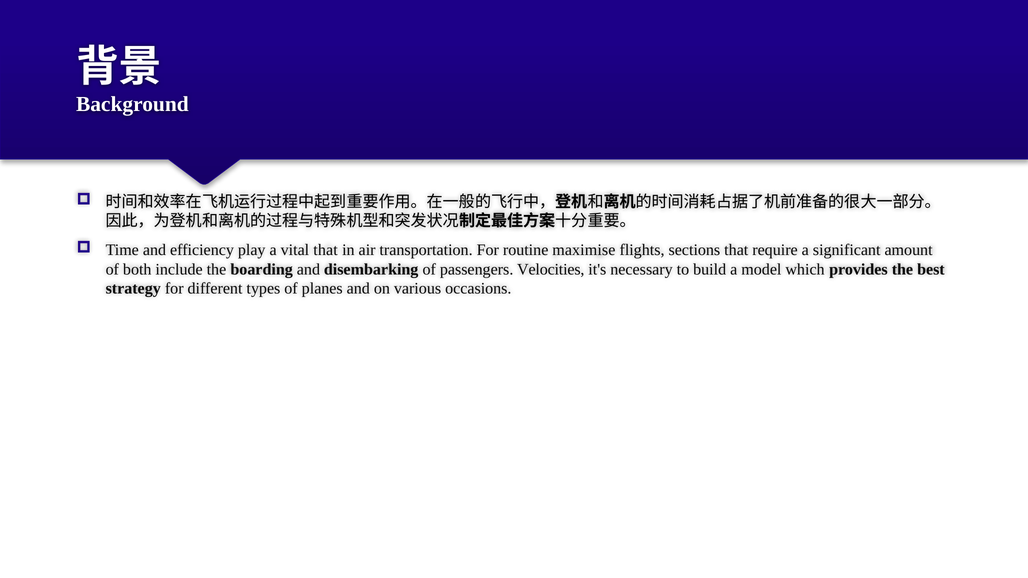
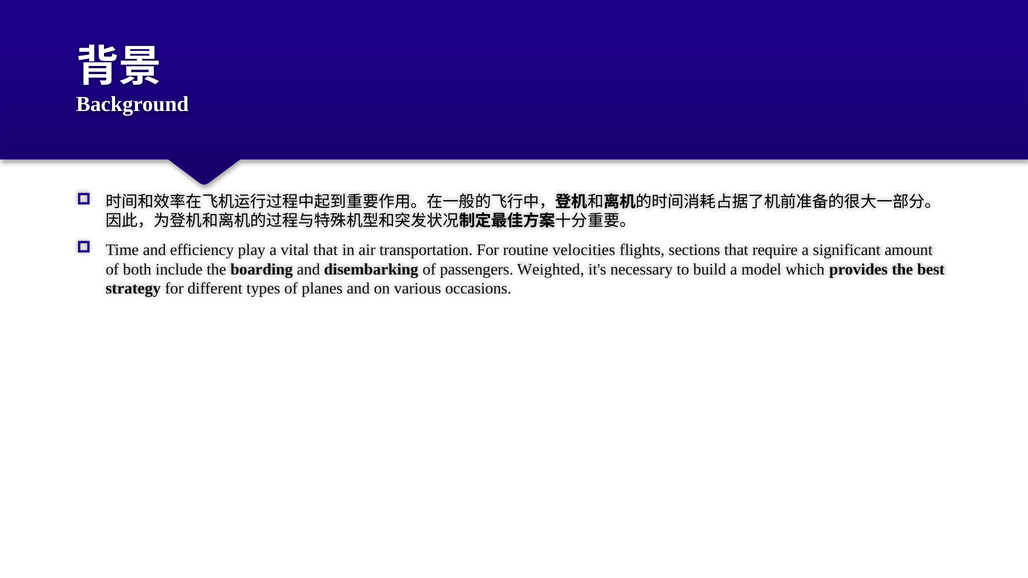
maximise: maximise -> velocities
Velocities: Velocities -> Weighted
